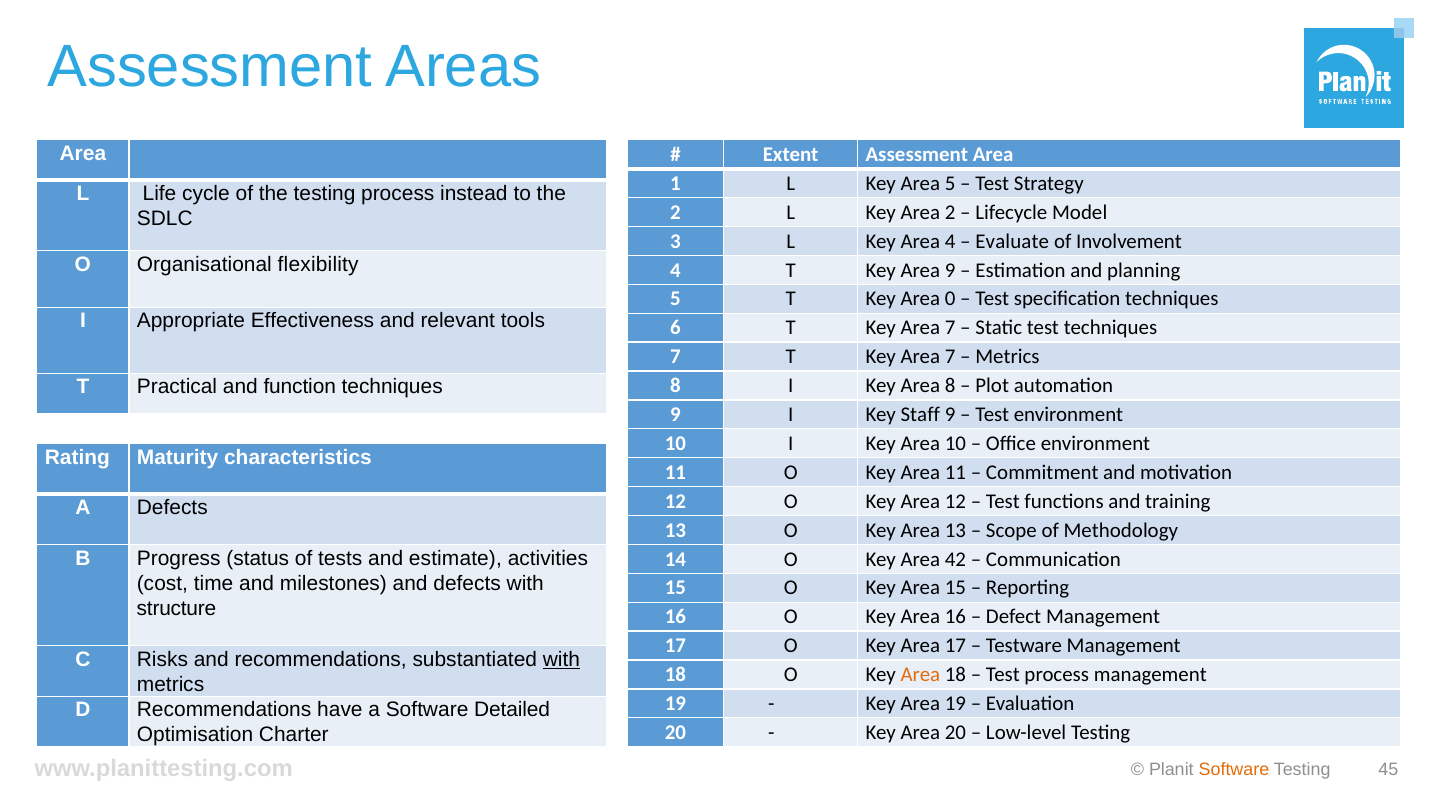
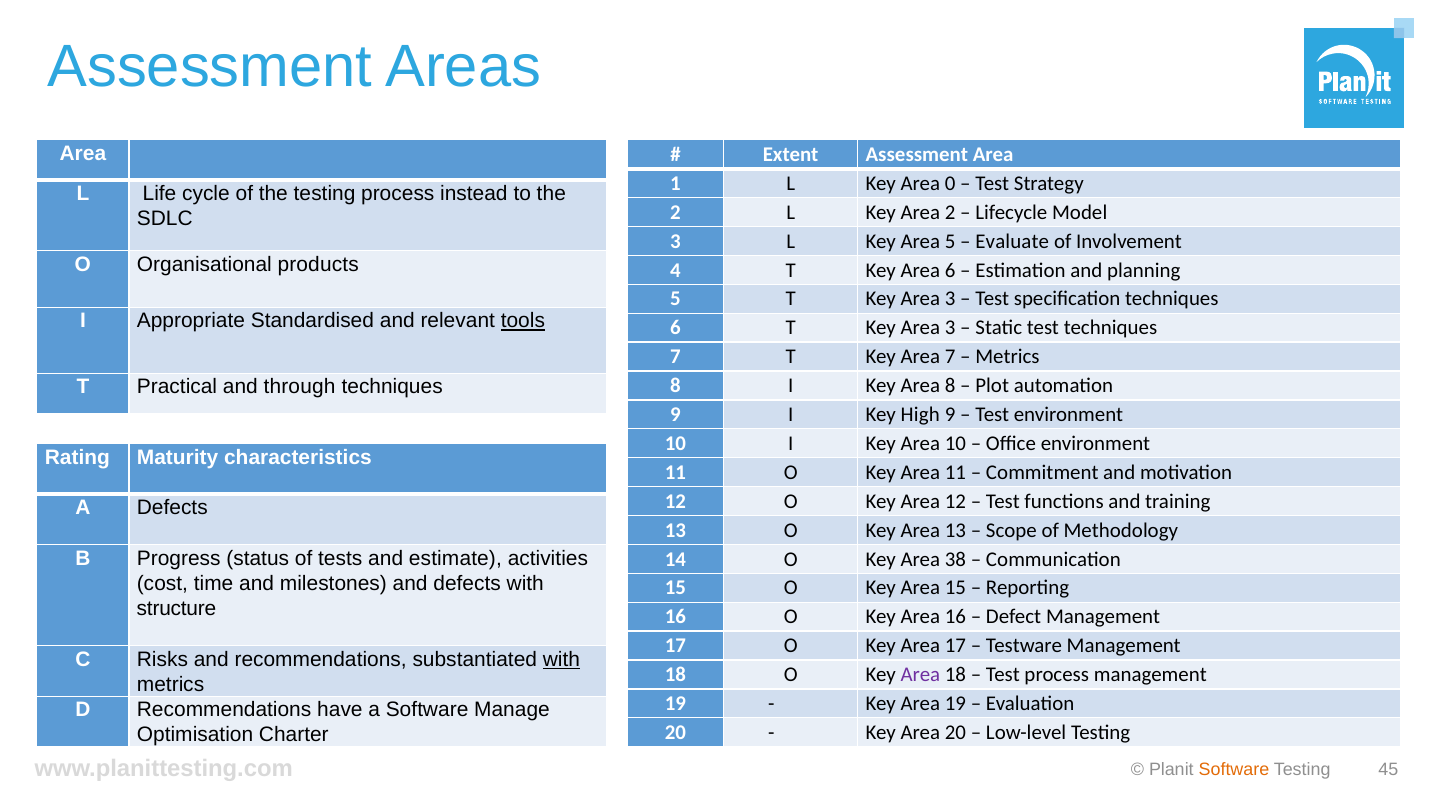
Area 5: 5 -> 0
Area 4: 4 -> 5
flexibility: flexibility -> products
Area 9: 9 -> 6
0 at (950, 299): 0 -> 3
Effectiveness: Effectiveness -> Standardised
tools underline: none -> present
7 at (950, 328): 7 -> 3
function: function -> through
Staff: Staff -> High
42: 42 -> 38
Area at (920, 675) colour: orange -> purple
Detailed: Detailed -> Manage
